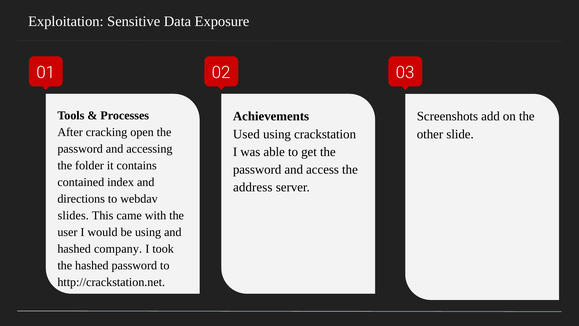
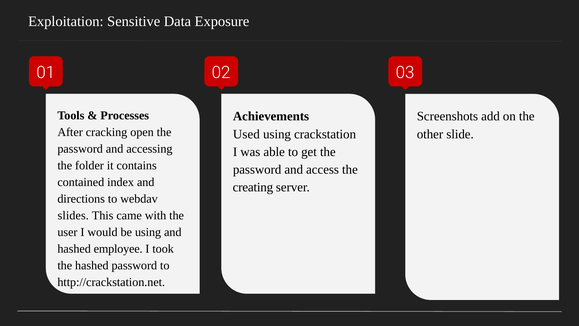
address: address -> creating
company: company -> employee
